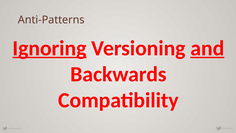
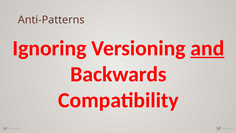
Ignoring underline: present -> none
